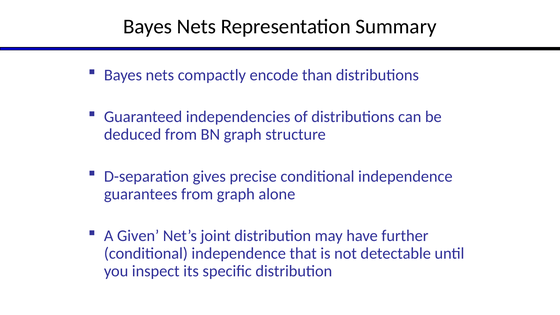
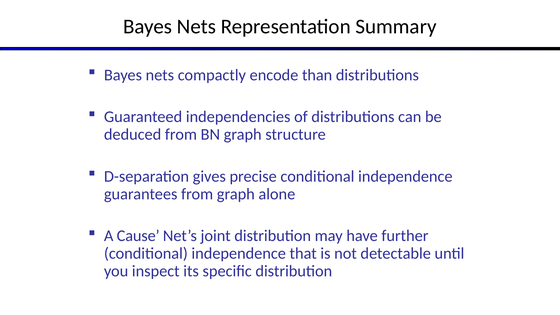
Given: Given -> Cause
